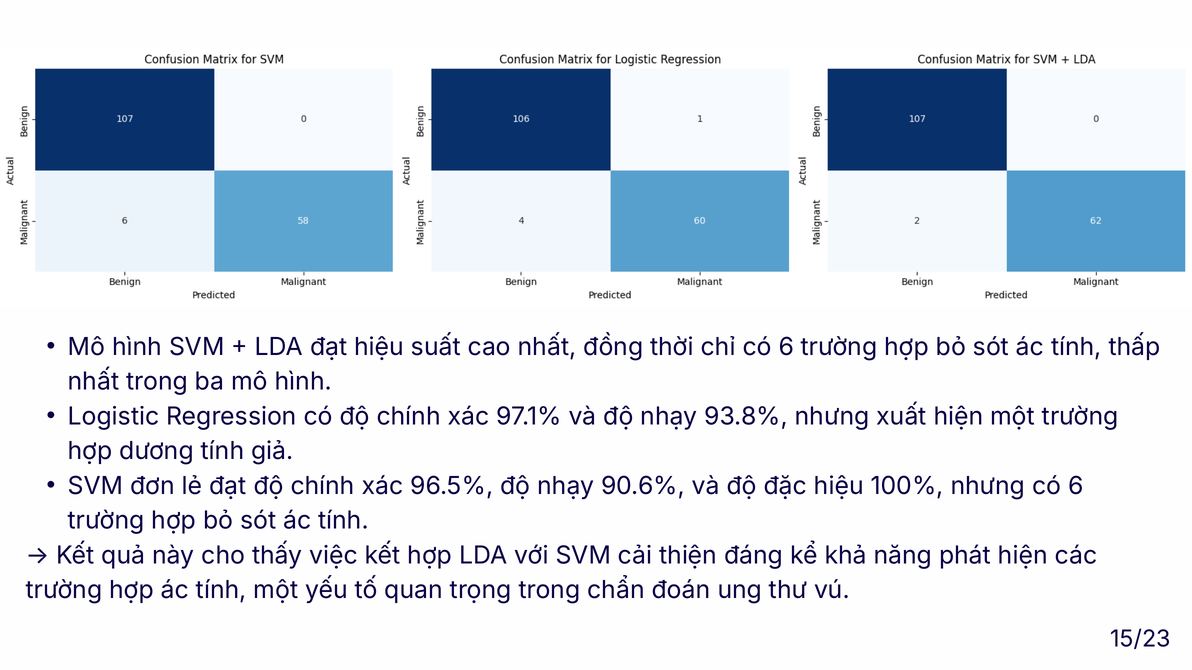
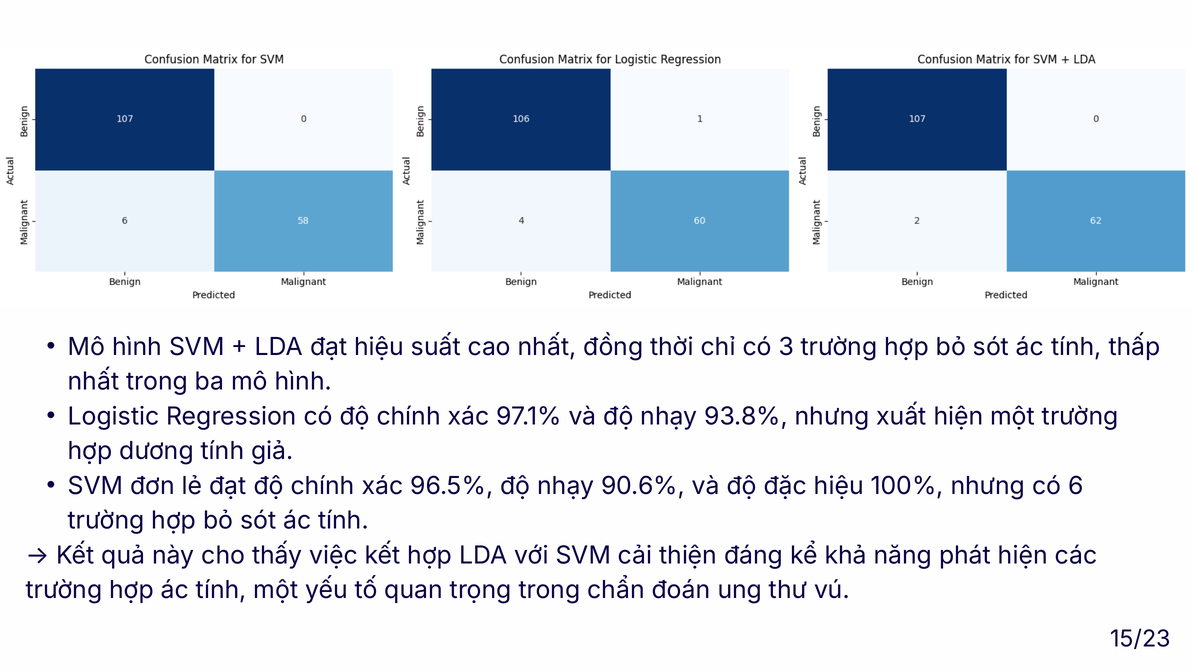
chỉ có 6: 6 -> 3
